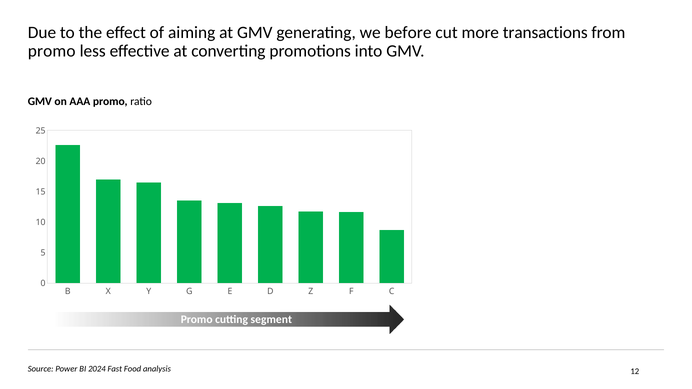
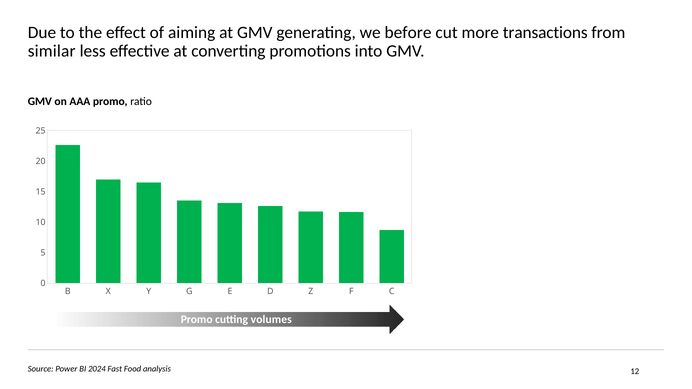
promo at (52, 51): promo -> similar
segment: segment -> volumes
